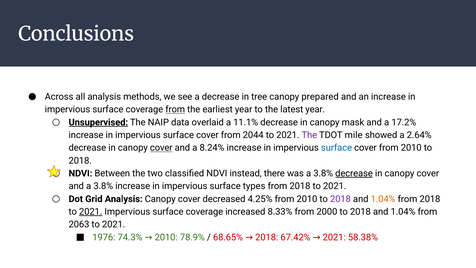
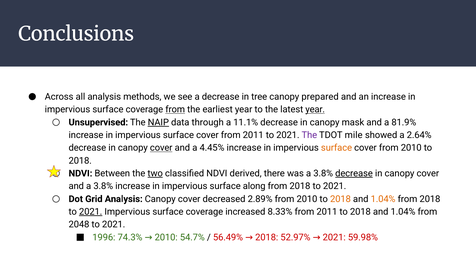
year at (315, 109) underline: none -> present
Unsupervised underline: present -> none
NAIP underline: none -> present
overlaid: overlaid -> through
17.2%: 17.2% -> 81.9%
cover from 2044: 2044 -> 2011
8.24%: 8.24% -> 4.45%
surface at (337, 148) colour: blue -> orange
two underline: none -> present
instead: instead -> derived
types: types -> along
4.25%: 4.25% -> 2.89%
2018 at (340, 199) colour: purple -> orange
8.33% from 2000: 2000 -> 2011
2063: 2063 -> 2048
1976: 1976 -> 1996
78.9%: 78.9% -> 54.7%
68.65%: 68.65% -> 56.49%
67.42%: 67.42% -> 52.97%
58.38%: 58.38% -> 59.98%
